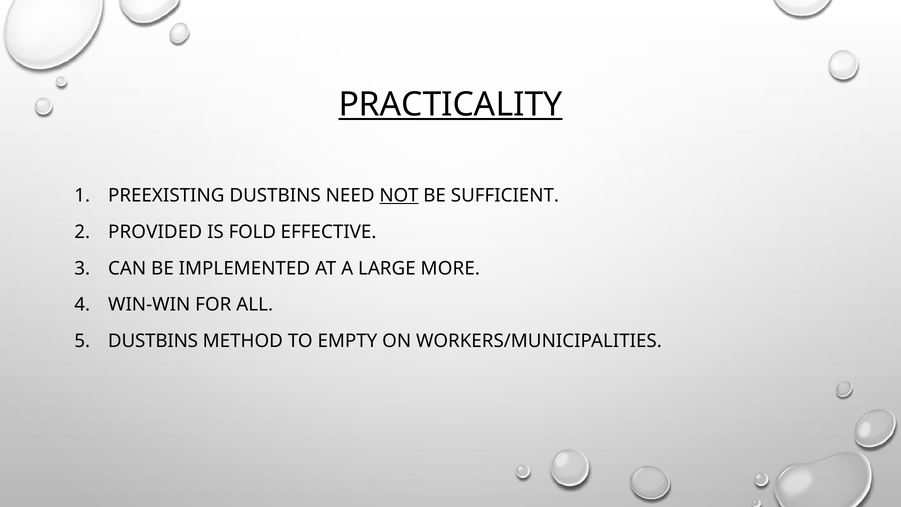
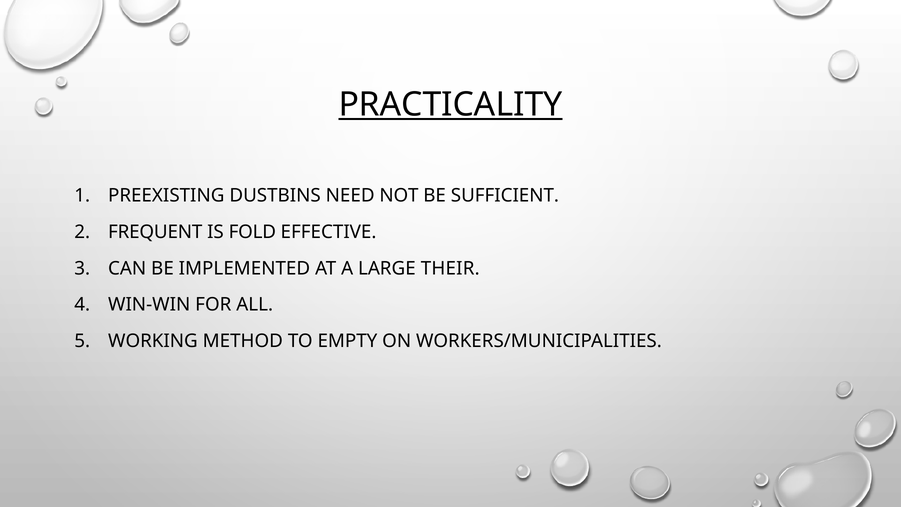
NOT underline: present -> none
PROVIDED: PROVIDED -> FREQUENT
MORE: MORE -> THEIR
DUSTBINS at (153, 341): DUSTBINS -> WORKING
